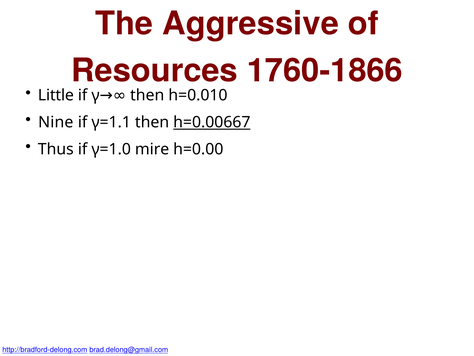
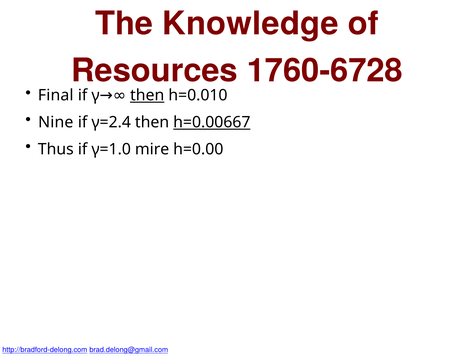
Aggressive: Aggressive -> Knowledge
1760-1866: 1760-1866 -> 1760-6728
Little: Little -> Final
then at (147, 95) underline: none -> present
γ=1.1: γ=1.1 -> γ=2.4
